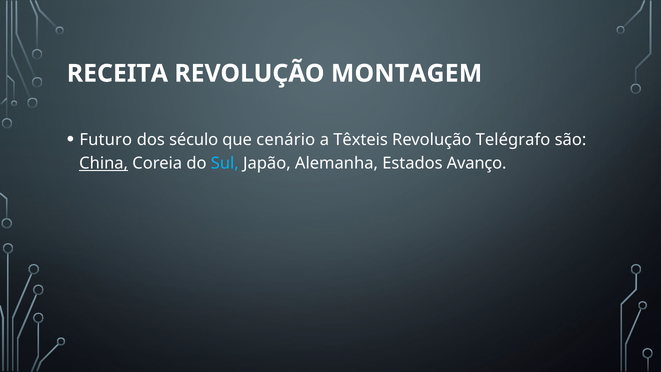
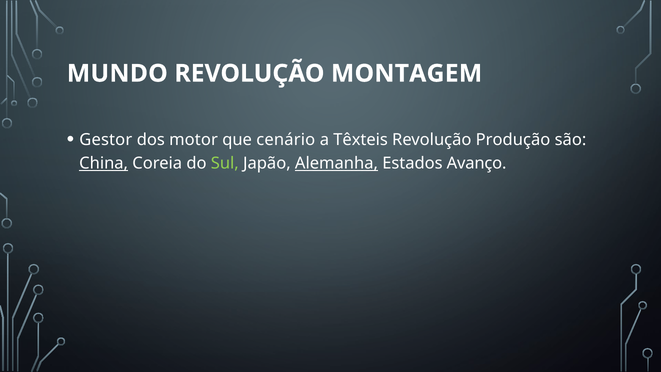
RECEITA: RECEITA -> MUNDO
Futuro: Futuro -> Gestor
século: século -> motor
Telégrafo: Telégrafo -> Produção
Sul colour: light blue -> light green
Alemanha underline: none -> present
